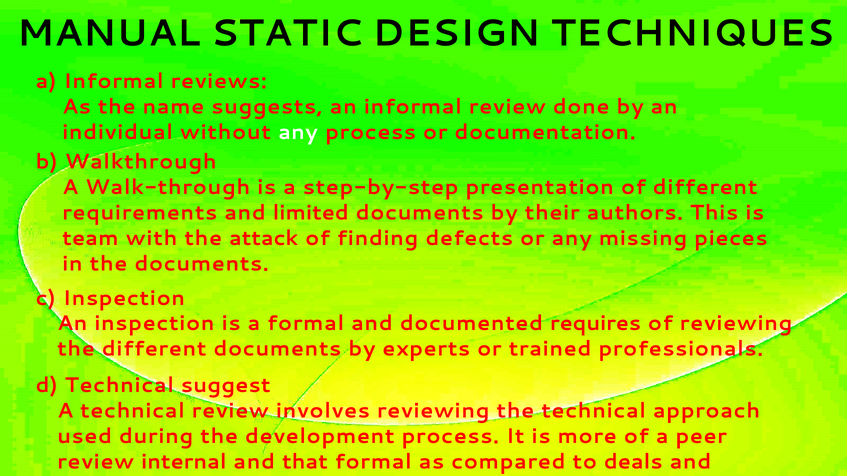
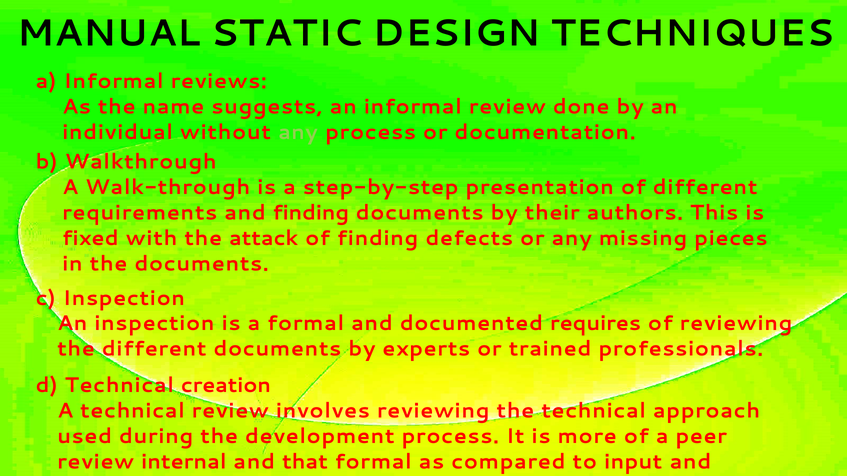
any at (298, 132) colour: white -> light green
and limited: limited -> finding
team: team -> fixed
suggest: suggest -> creation
deals: deals -> input
